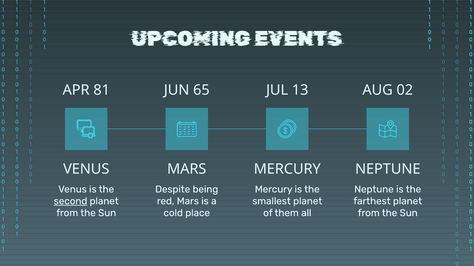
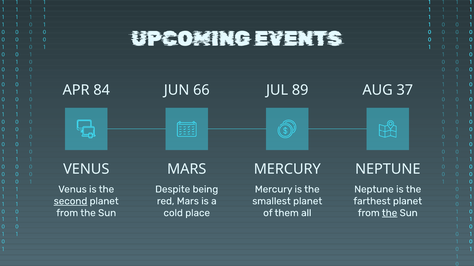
81: 81 -> 84
65: 65 -> 66
13: 13 -> 89
02: 02 -> 37
the at (390, 213) underline: none -> present
